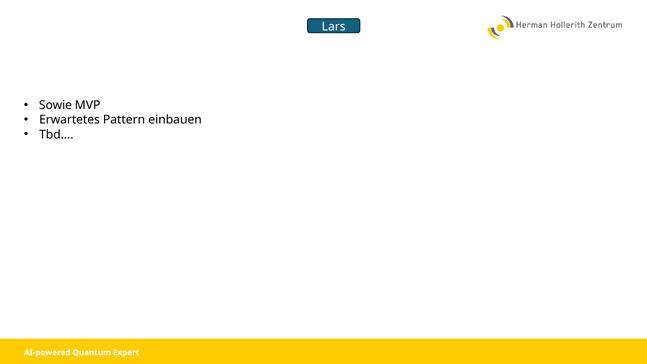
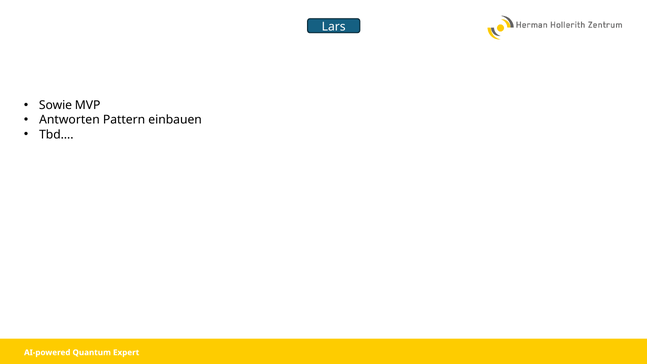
Erwartetes: Erwartetes -> Antworten
